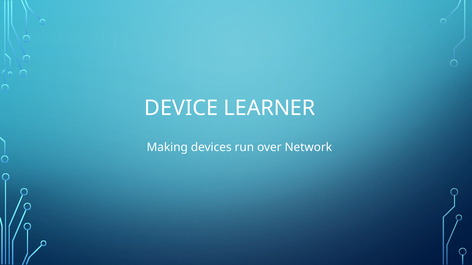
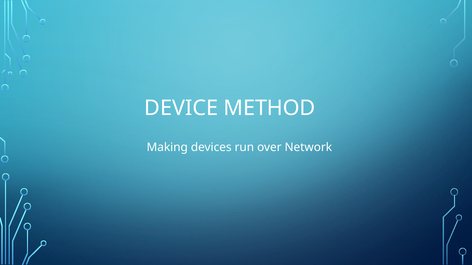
LEARNER: LEARNER -> METHOD
